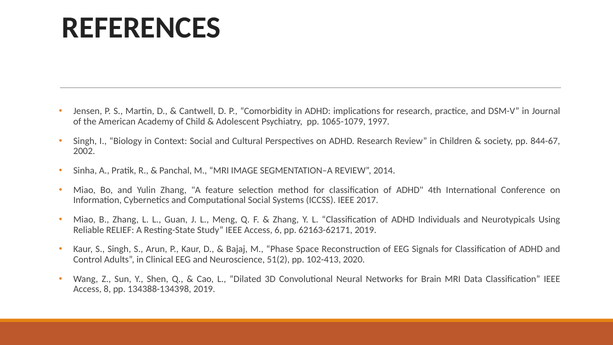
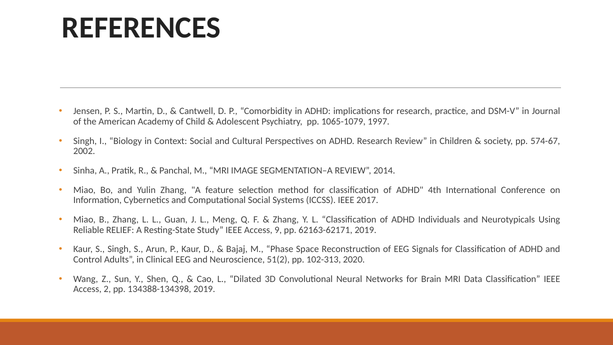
844-67: 844-67 -> 574-67
6: 6 -> 9
102-413: 102-413 -> 102-313
8: 8 -> 2
